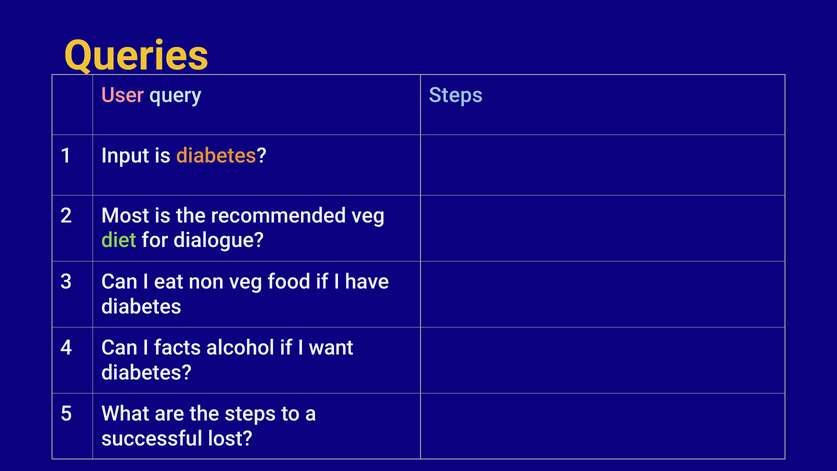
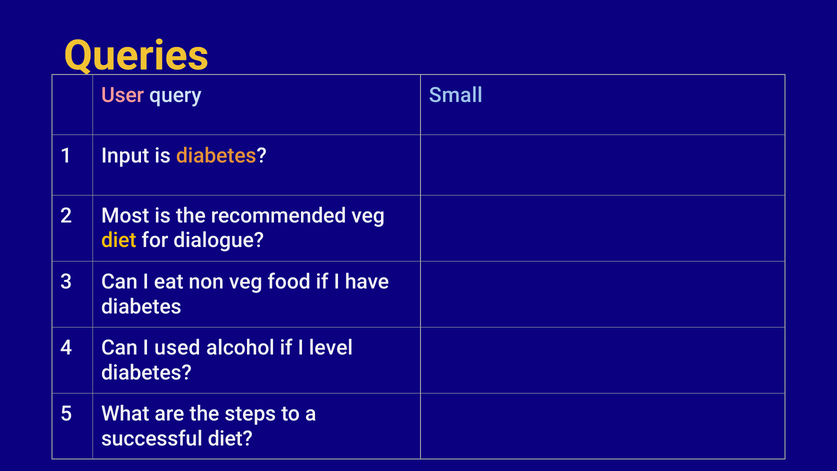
query Steps: Steps -> Small
diet at (119, 240) colour: light green -> yellow
facts: facts -> used
want: want -> level
successful lost: lost -> diet
